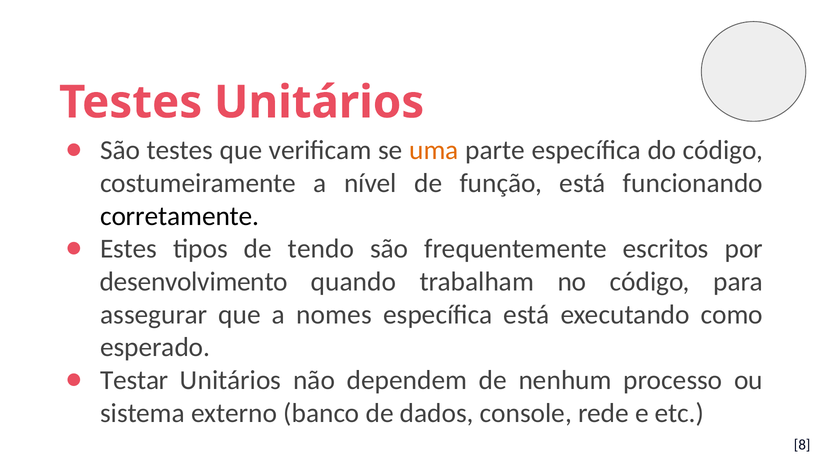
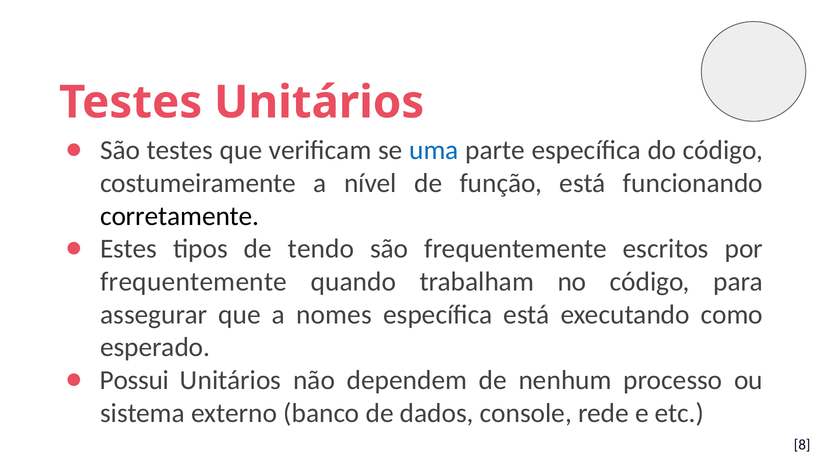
uma colour: orange -> blue
desenvolvimento at (194, 282): desenvolvimento -> frequentemente
Testar: Testar -> Possui
